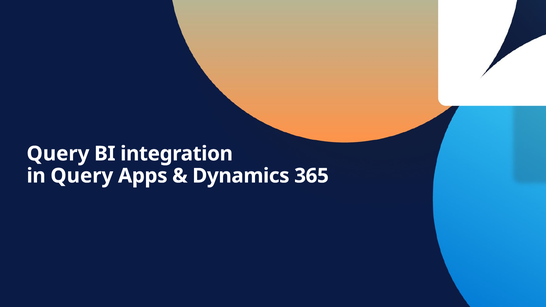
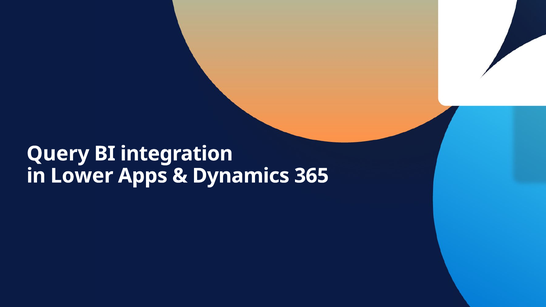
in Query: Query -> Lower
